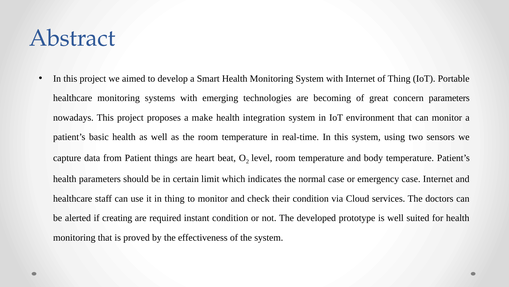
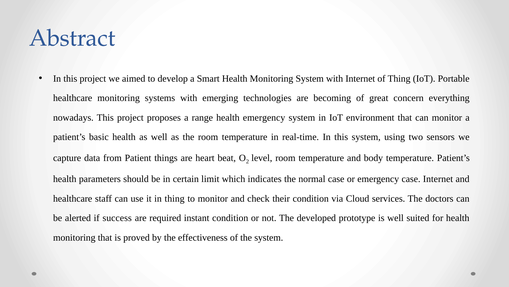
concern parameters: parameters -> everything
make: make -> range
health integration: integration -> emergency
creating: creating -> success
